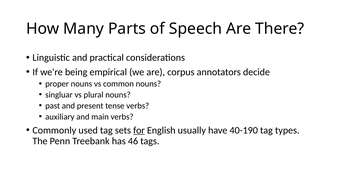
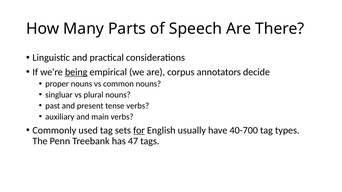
being underline: none -> present
40-190: 40-190 -> 40-700
46: 46 -> 47
